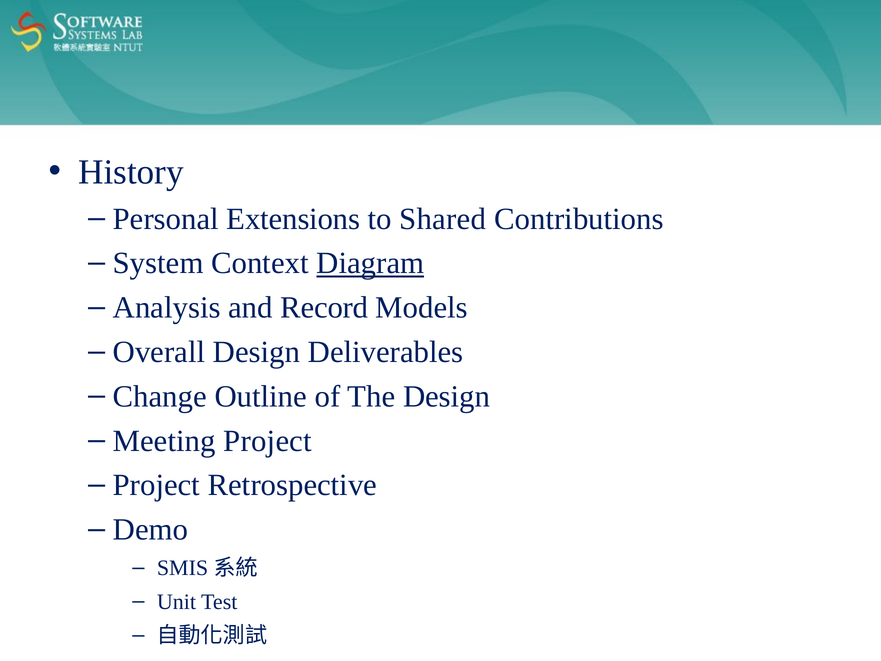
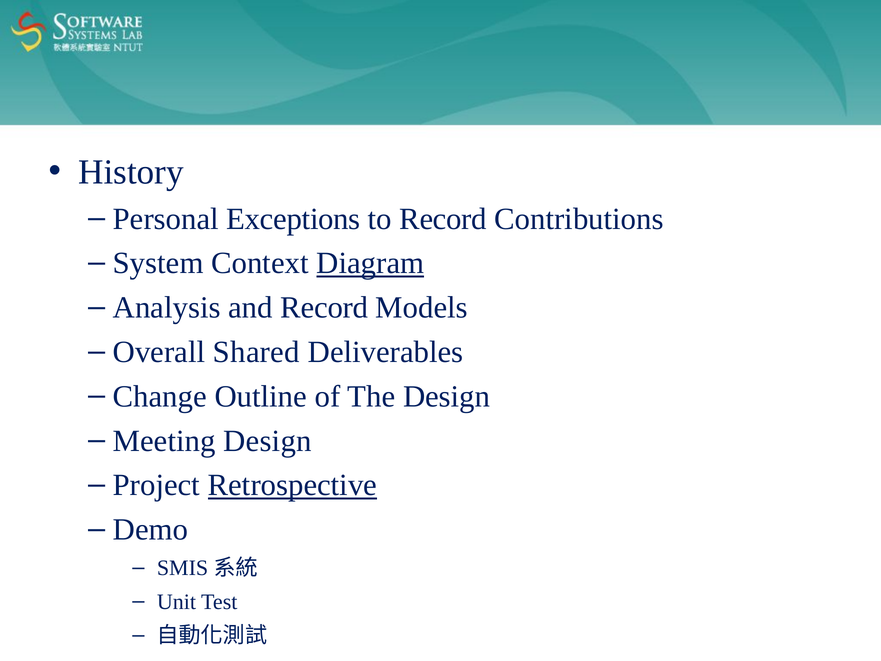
Extensions: Extensions -> Exceptions
to Shared: Shared -> Record
Overall Design: Design -> Shared
Meeting Project: Project -> Design
Retrospective underline: none -> present
